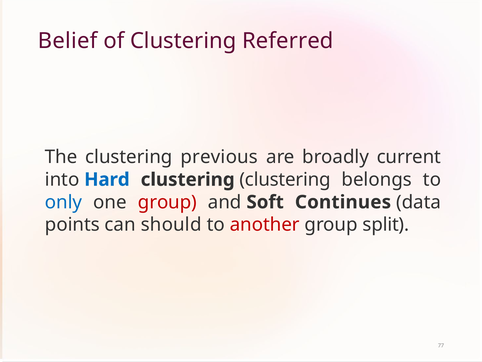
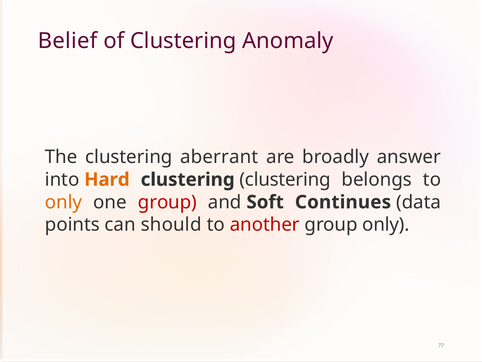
Referred: Referred -> Anomaly
previous: previous -> aberrant
current: current -> answer
Hard colour: blue -> orange
only at (64, 202) colour: blue -> orange
group split: split -> only
